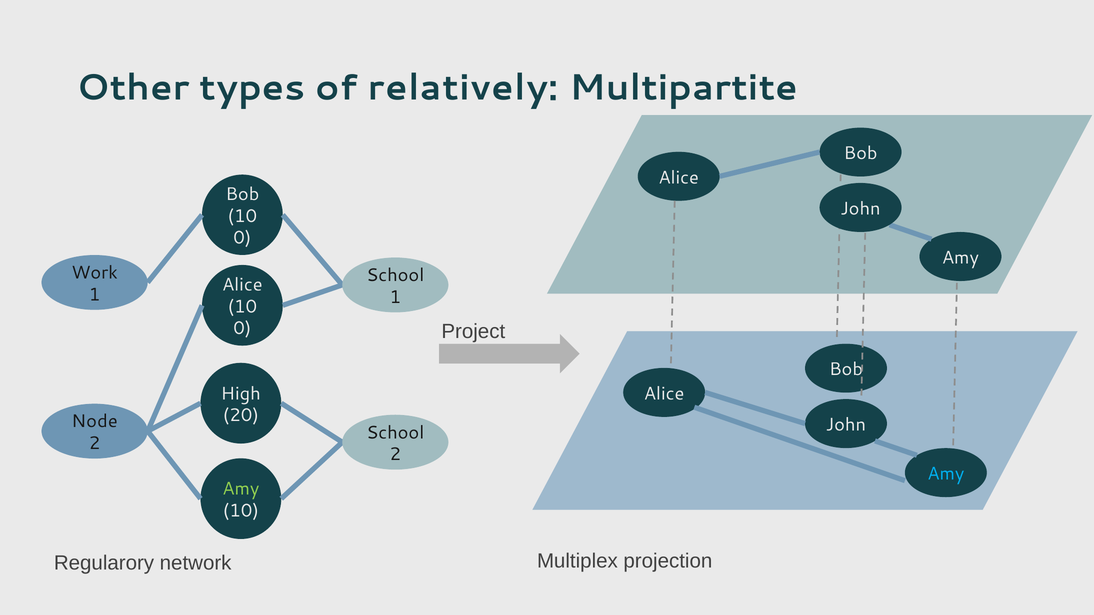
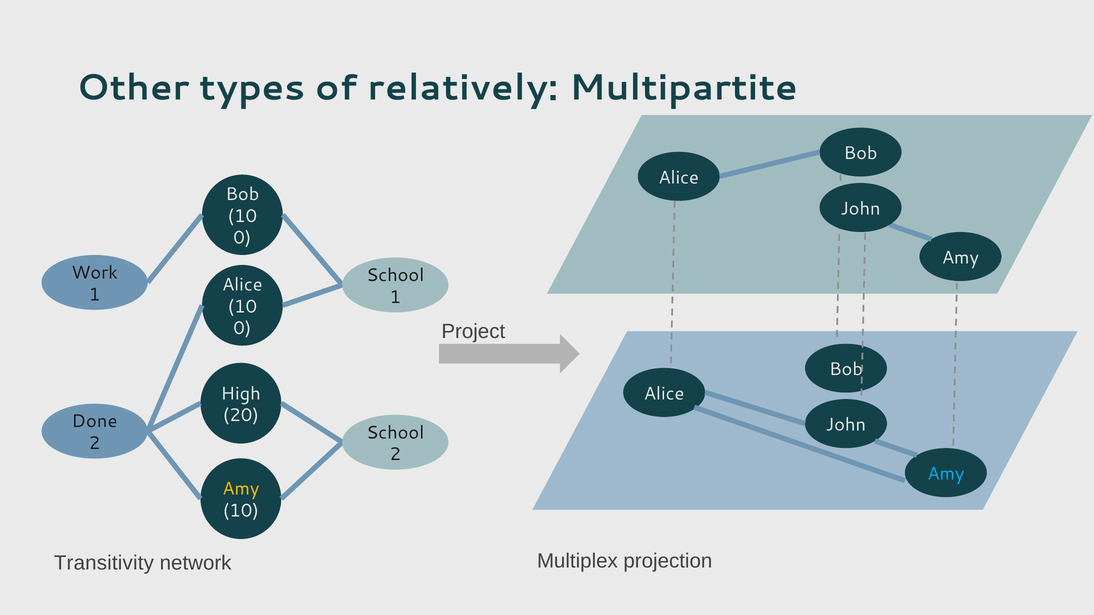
Node: Node -> Done
Amy at (241, 489) colour: light green -> yellow
Regularory: Regularory -> Transitivity
